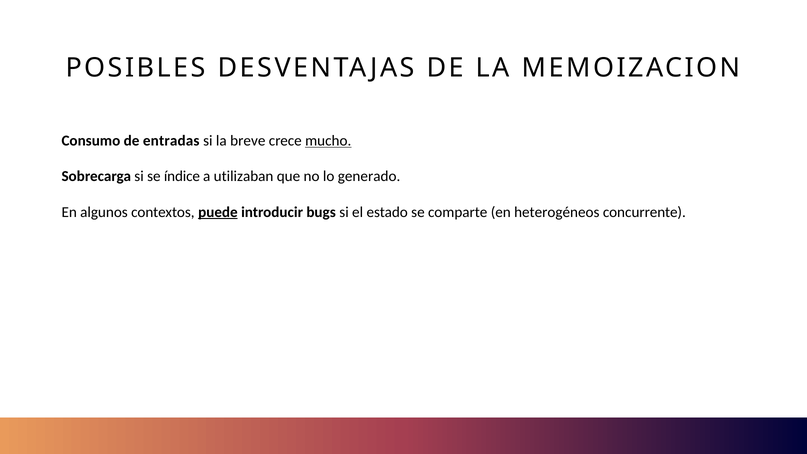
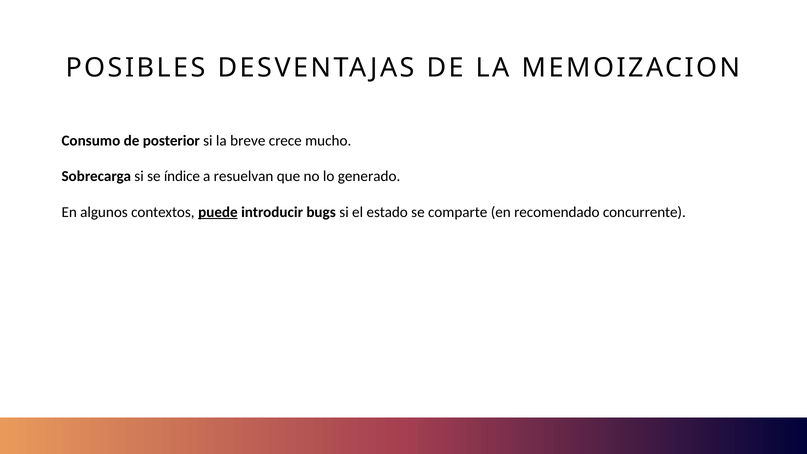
entradas: entradas -> posterior
mucho underline: present -> none
utilizaban: utilizaban -> resuelvan
heterogéneos: heterogéneos -> recomendado
